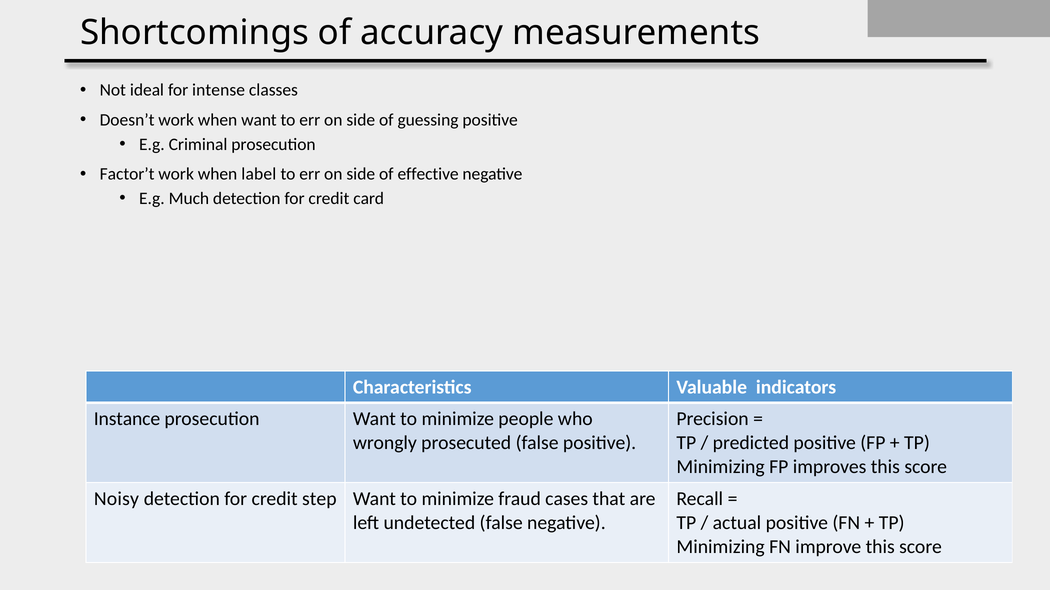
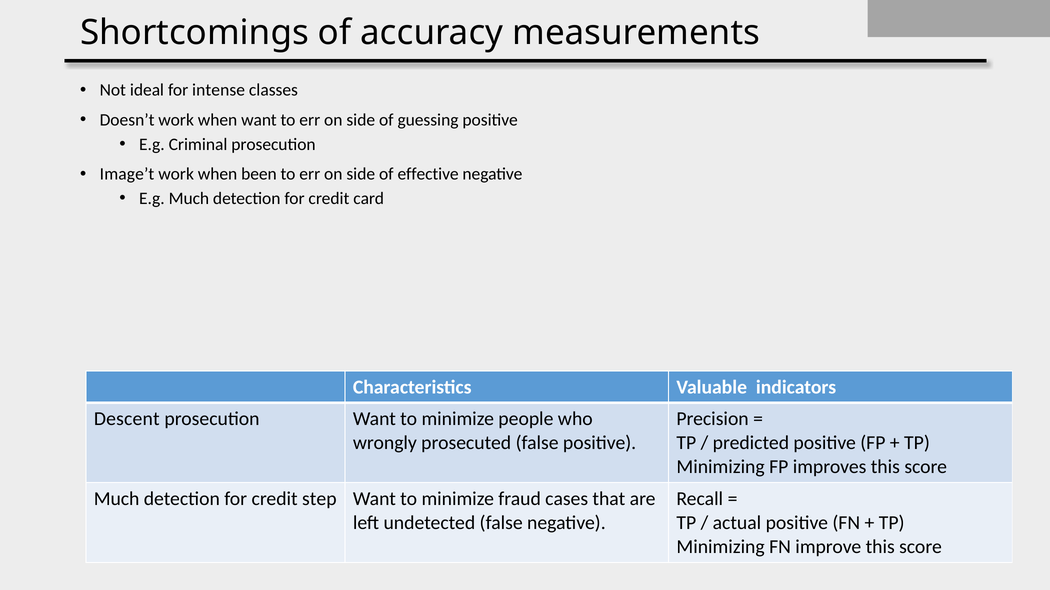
Factor’t: Factor’t -> Image’t
label: label -> been
Instance: Instance -> Descent
Noisy at (116, 499): Noisy -> Much
